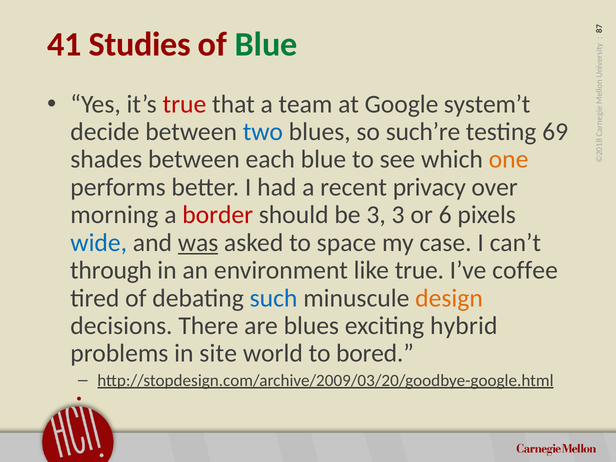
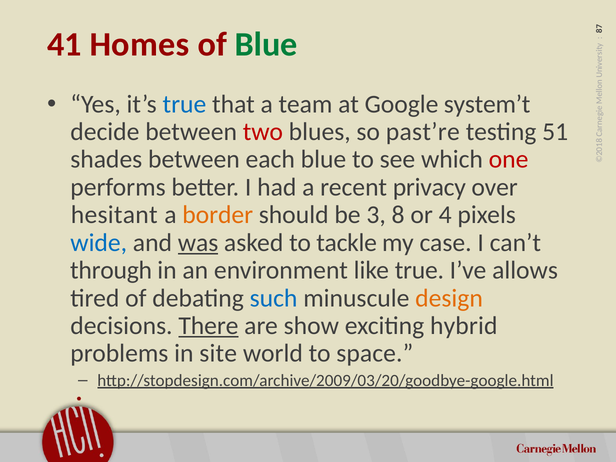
Studies: Studies -> Homes
true at (184, 104) colour: red -> blue
two colour: blue -> red
such’re: such’re -> past’re
69: 69 -> 51
one colour: orange -> red
morning: morning -> hesitant
border colour: red -> orange
3 3: 3 -> 8
6: 6 -> 4
space: space -> tackle
coffee: coffee -> allows
There underline: none -> present
are blues: blues -> show
bored: bored -> space
